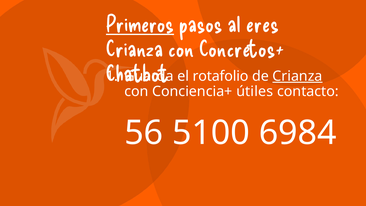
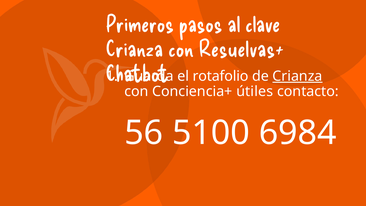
Primeros underline: present -> none
eres: eres -> clave
Concretos+: Concretos+ -> Resuelvas+
